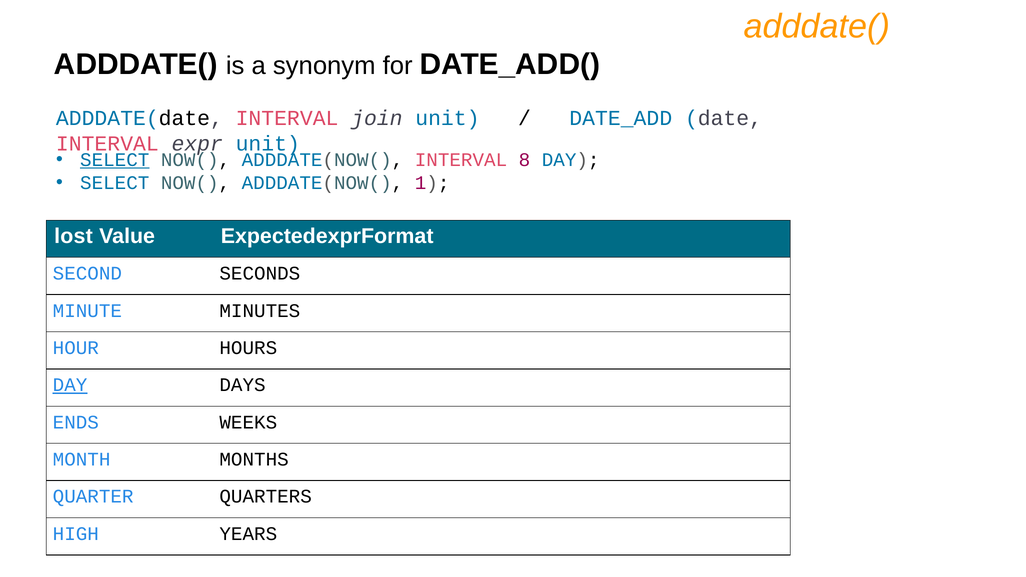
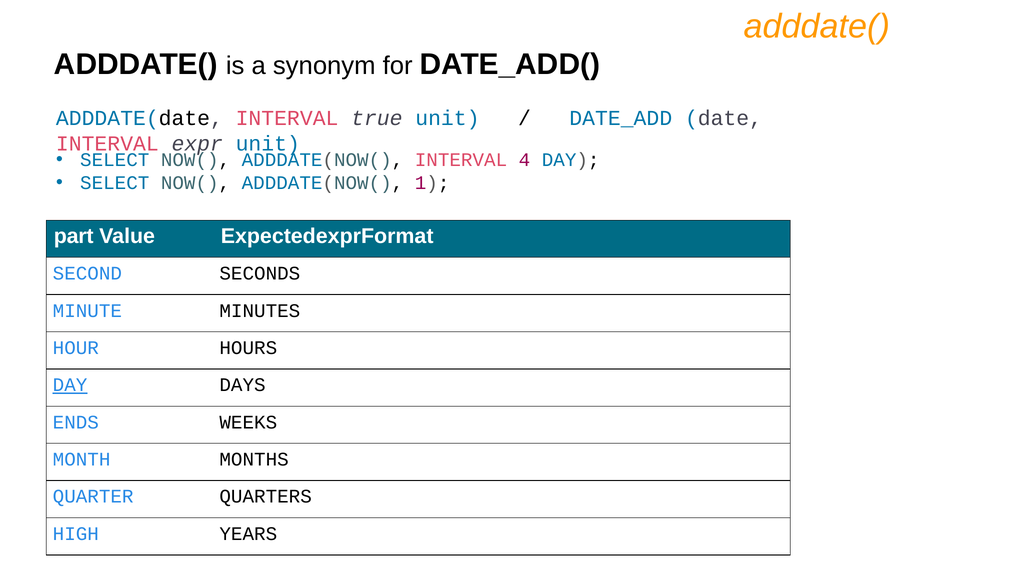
join: join -> true
SELECT at (115, 160) underline: present -> none
8: 8 -> 4
lost: lost -> part
